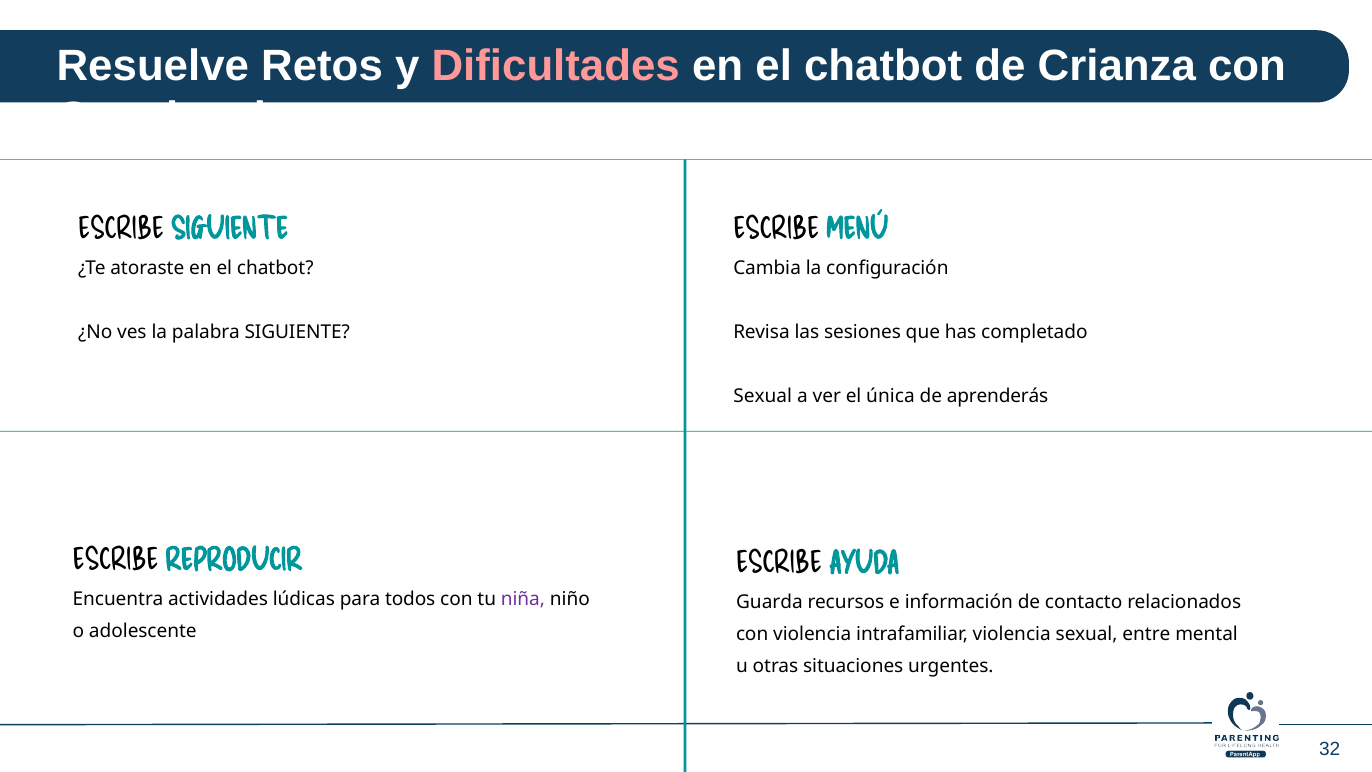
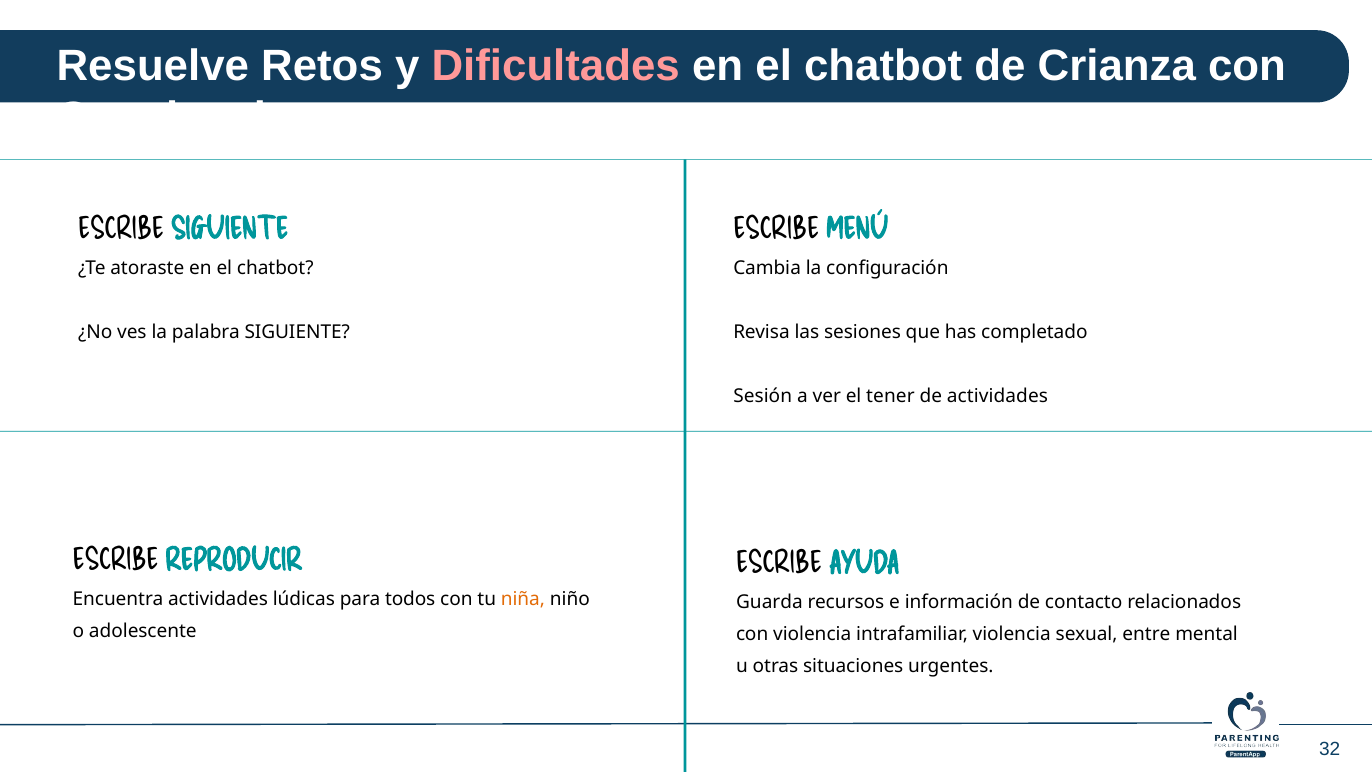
Sexual at (763, 396): Sexual -> Sesión
única: única -> tener
de aprenderás: aprenderás -> actividades
niña colour: purple -> orange
